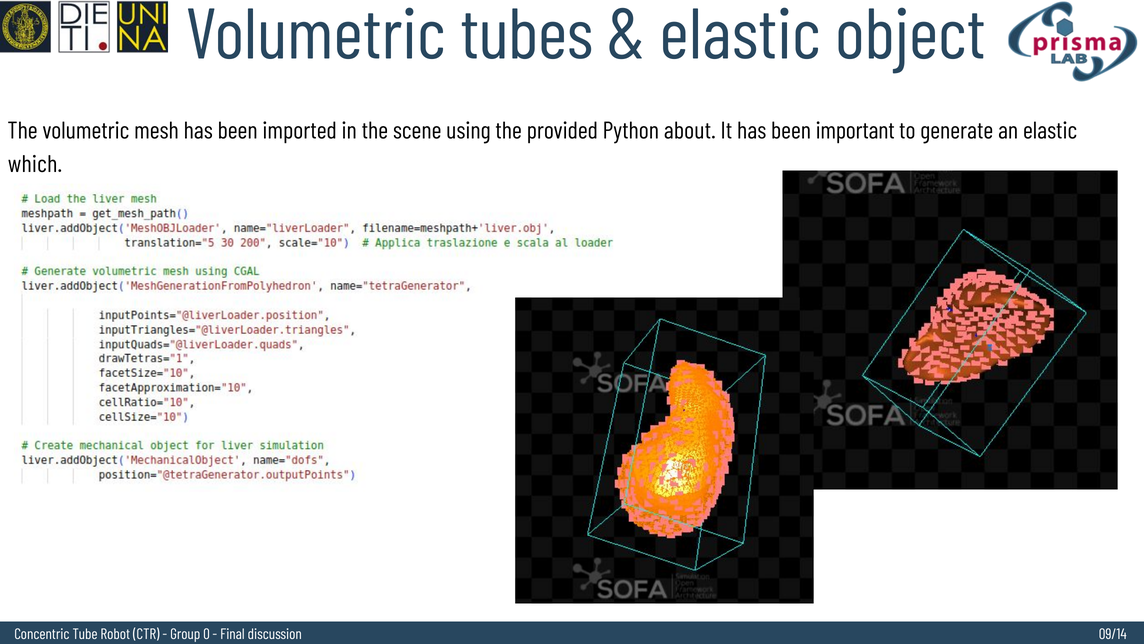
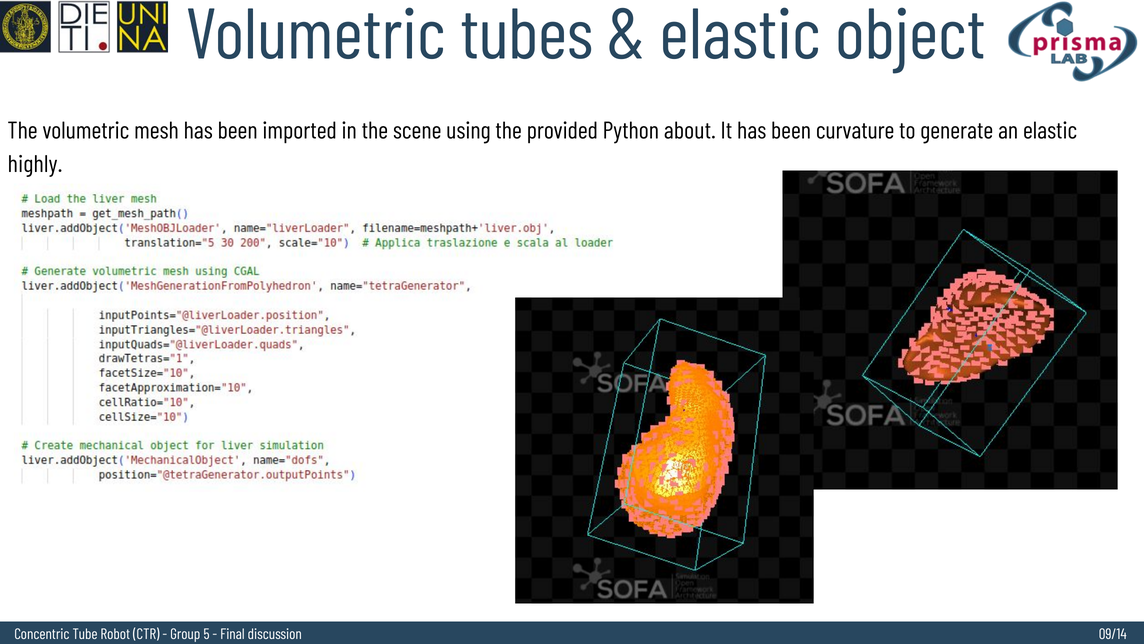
important: important -> curvature
which: which -> highly
0: 0 -> 5
